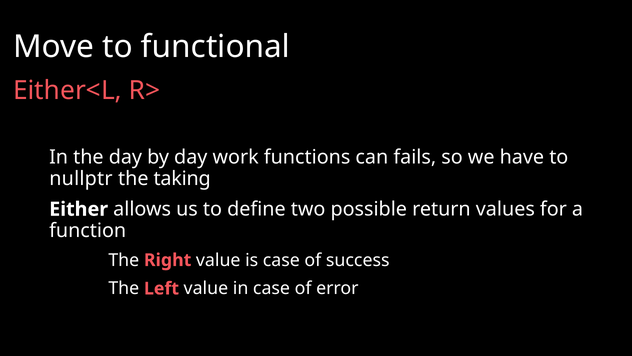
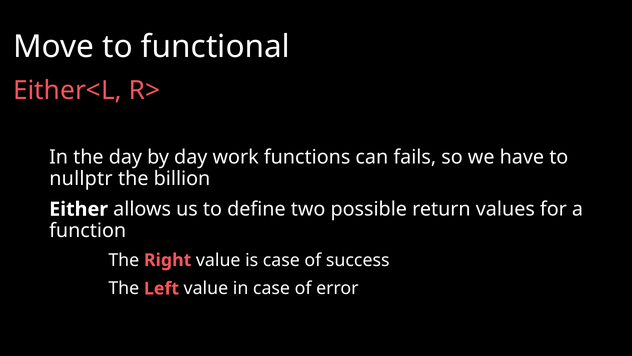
taking: taking -> billion
